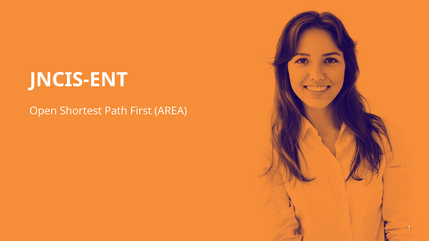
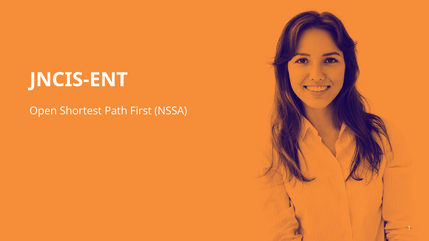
AREA: AREA -> NSSA
